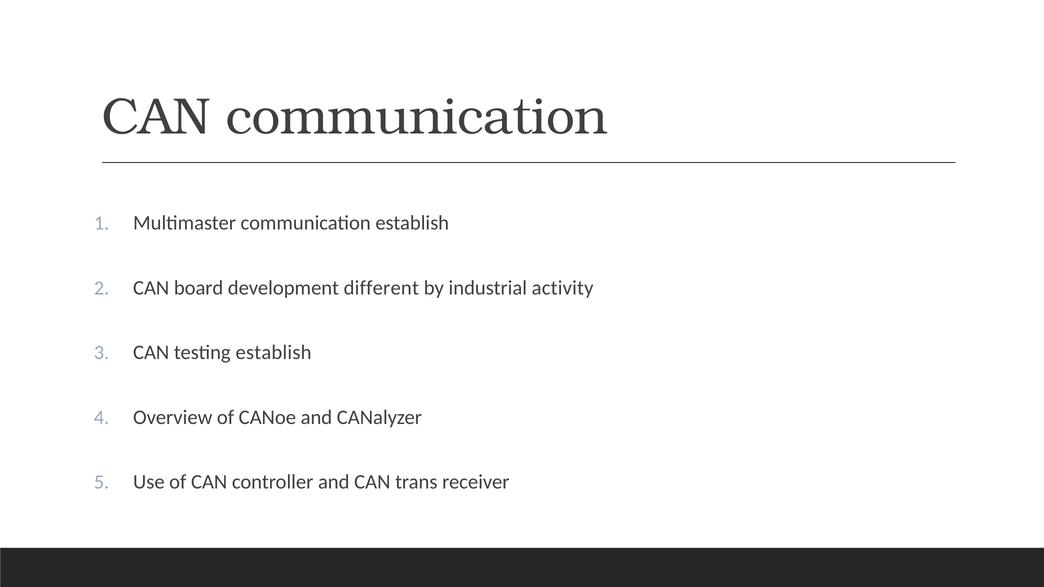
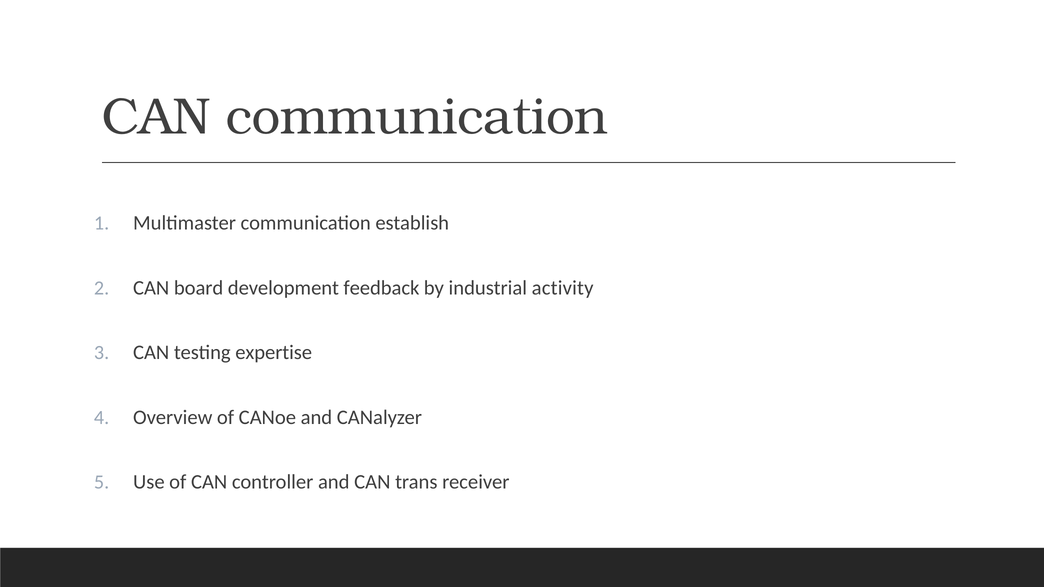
different: different -> feedback
testing establish: establish -> expertise
